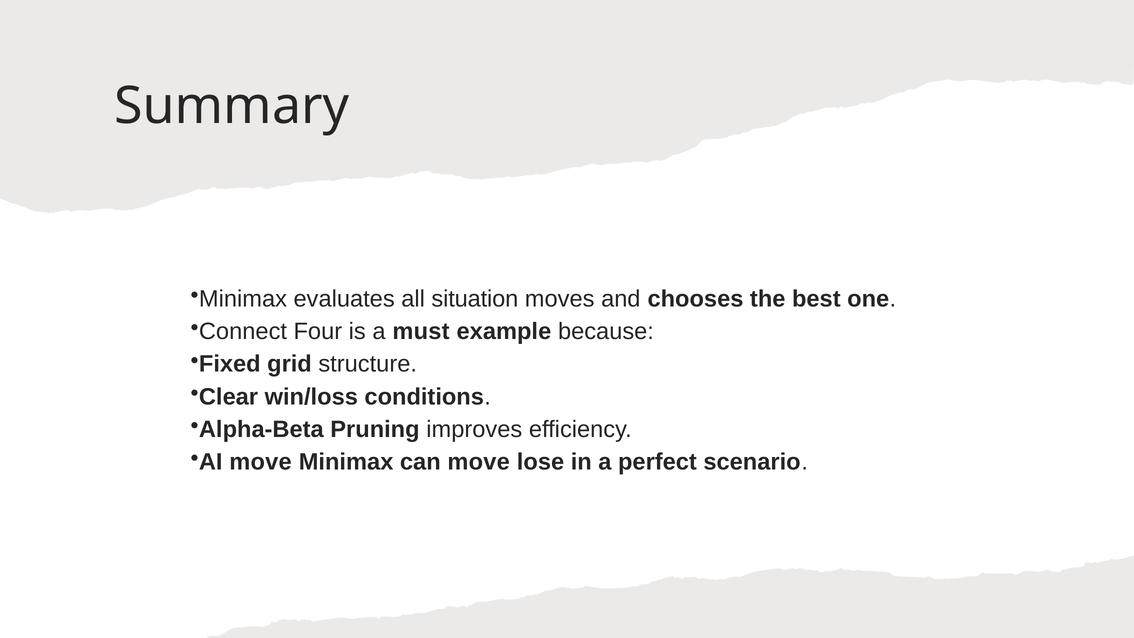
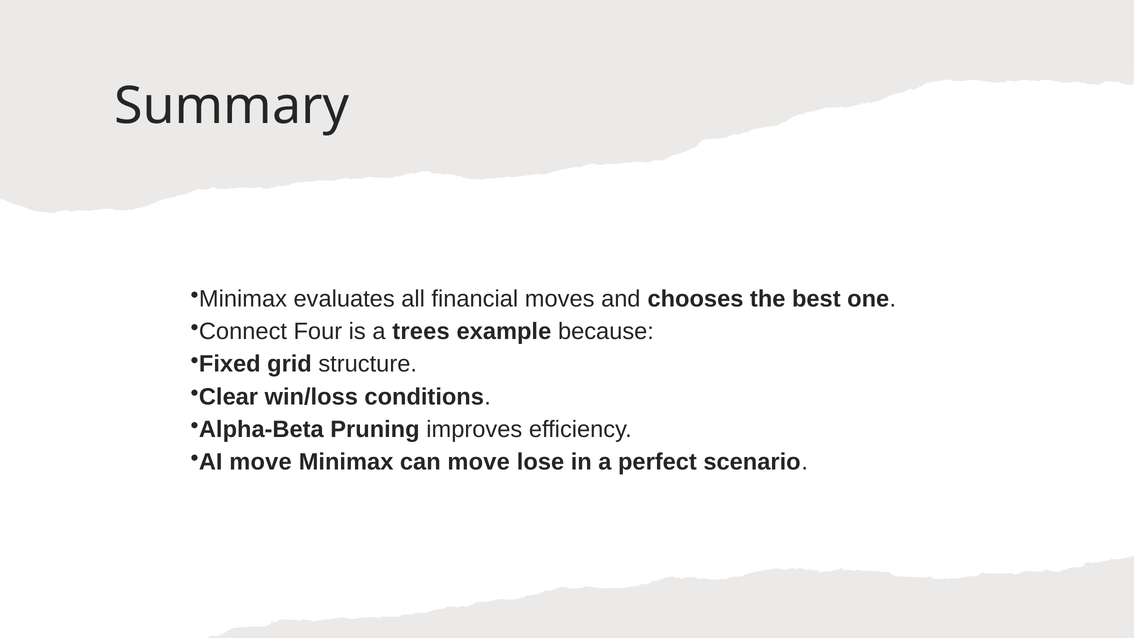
situation: situation -> financial
must: must -> trees
